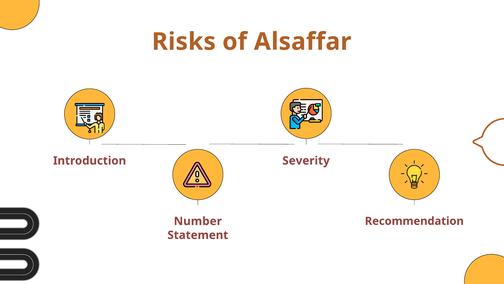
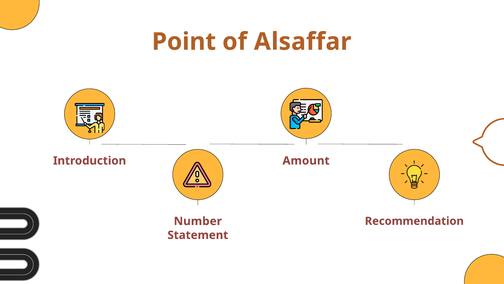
Risks: Risks -> Point
Severity: Severity -> Amount
